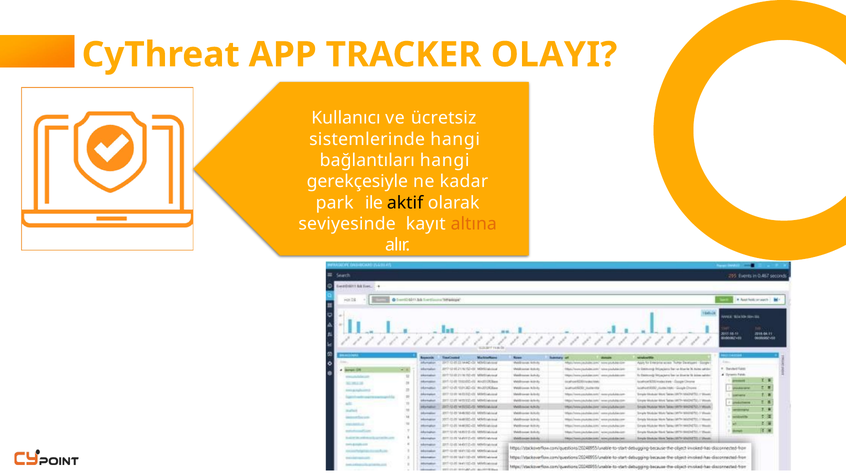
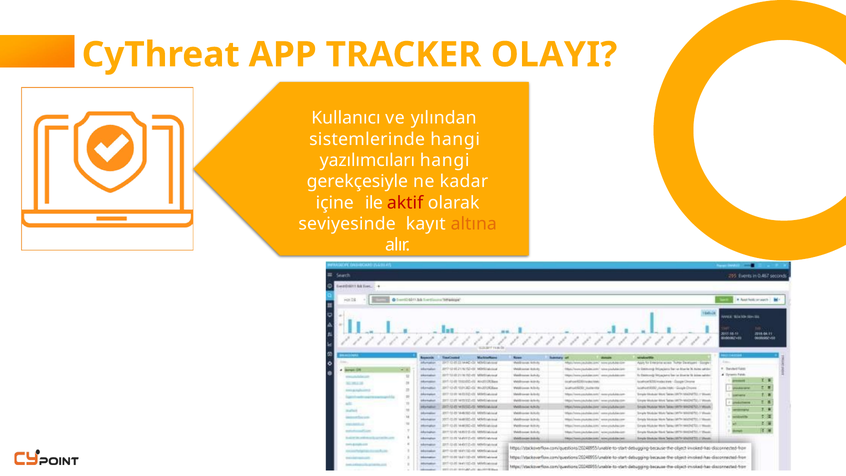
ücretsiz: ücretsiz -> yılından
bağlantıları: bağlantıları -> yazılımcıları
park: park -> içine
aktif colour: black -> red
